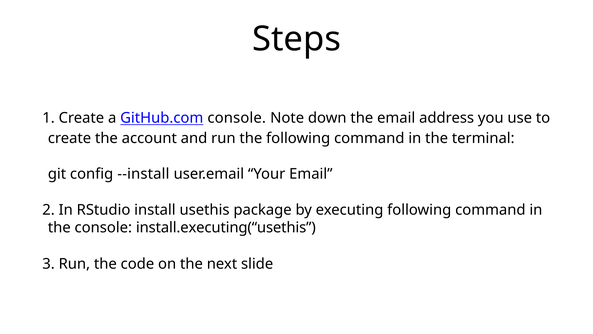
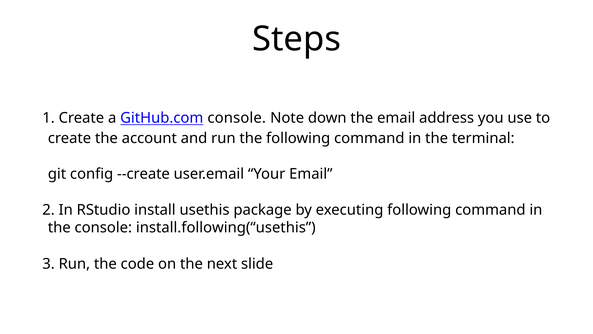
--install: --install -> --create
install.executing(“usethis: install.executing(“usethis -> install.following(“usethis
